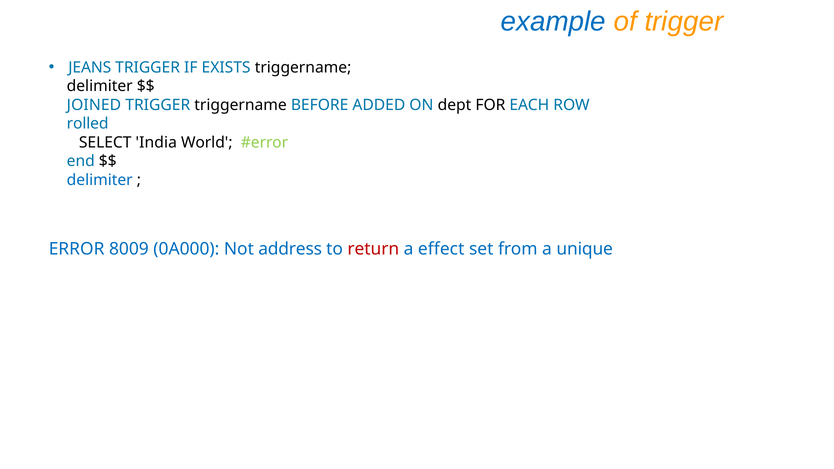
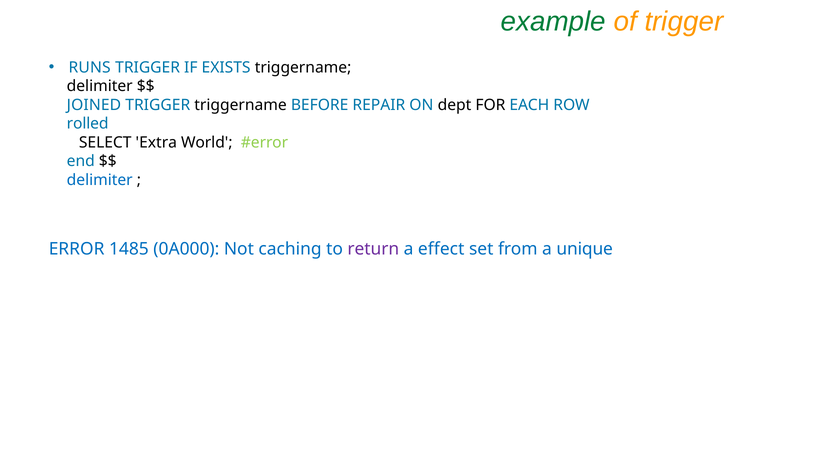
example colour: blue -> green
JEANS: JEANS -> RUNS
ADDED: ADDED -> REPAIR
India: India -> Extra
8009: 8009 -> 1485
address: address -> caching
return colour: red -> purple
